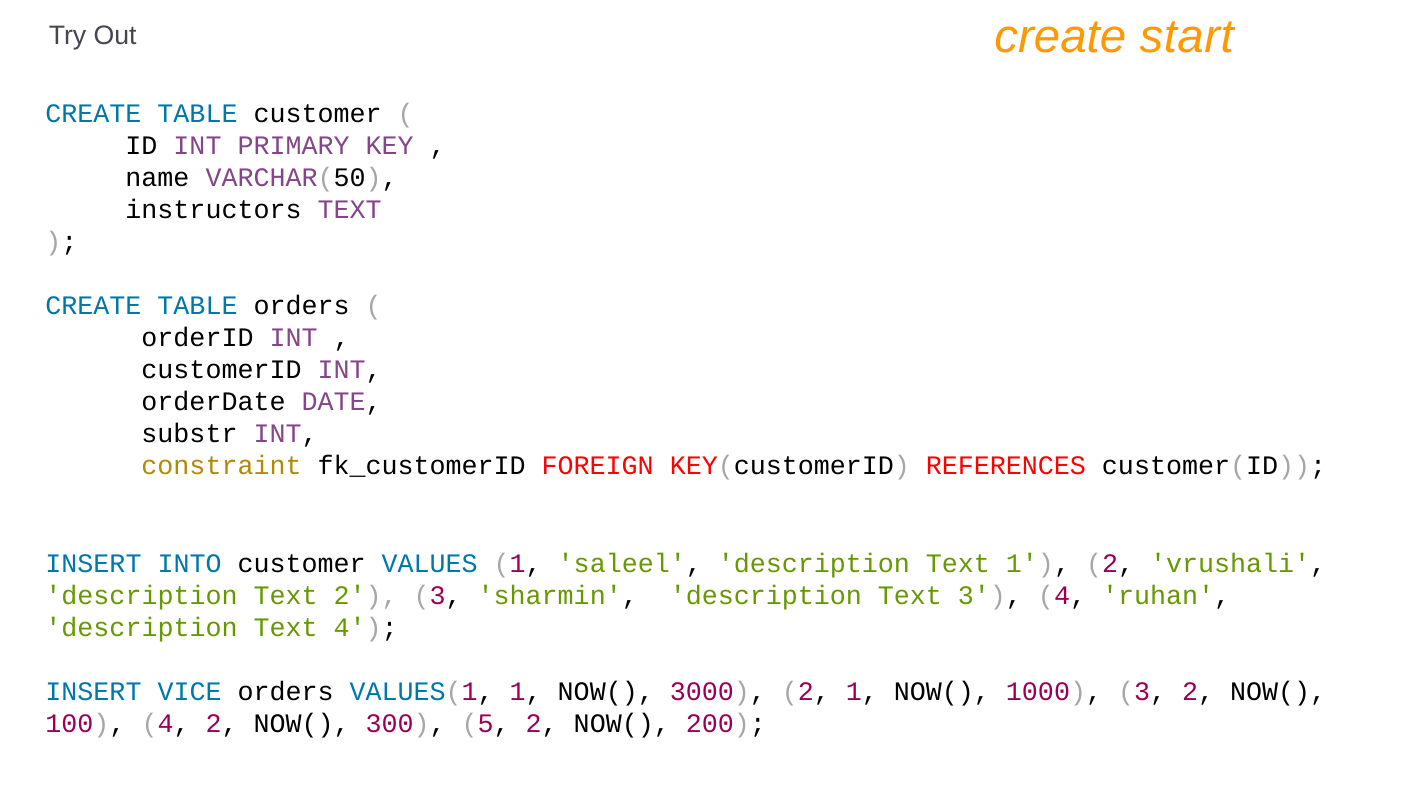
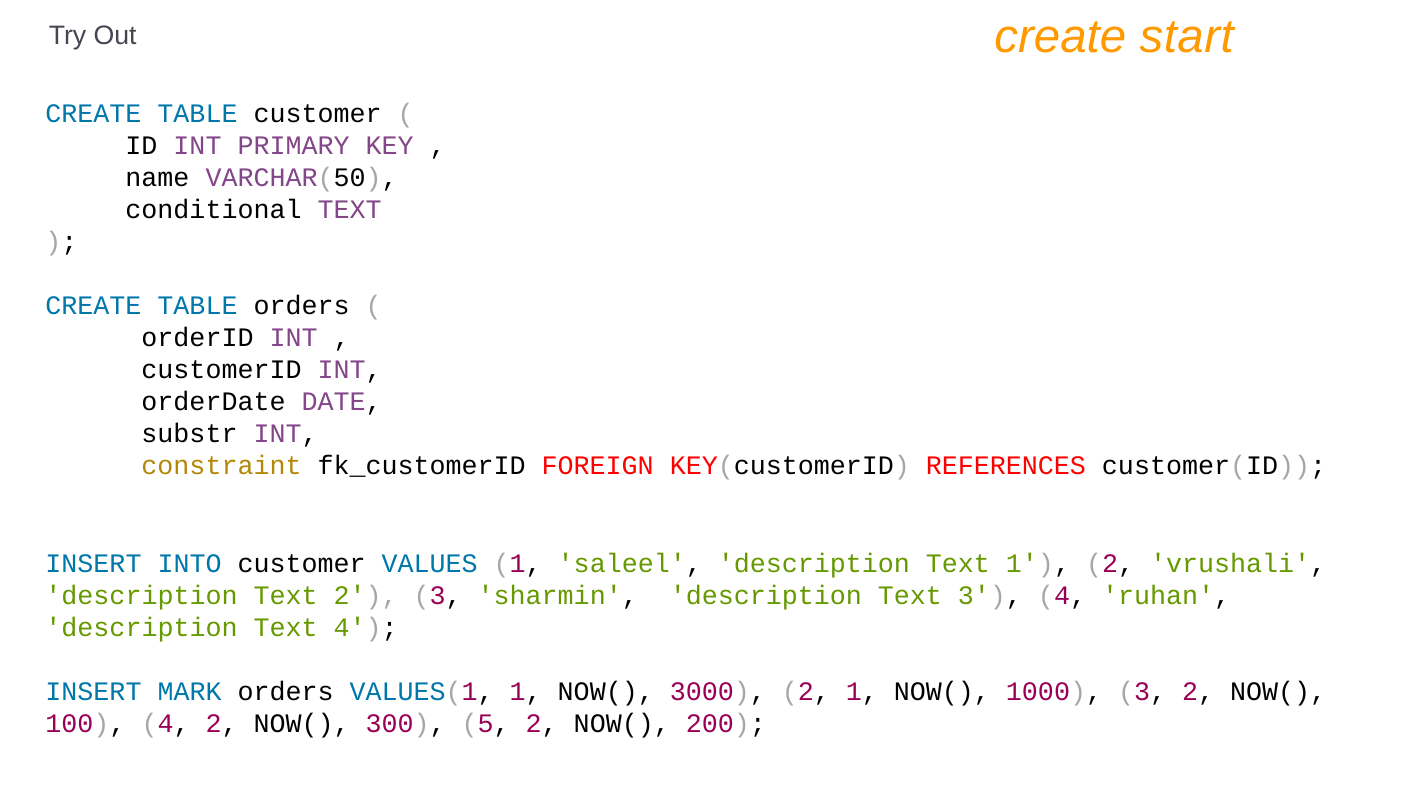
instructors: instructors -> conditional
VICE: VICE -> MARK
